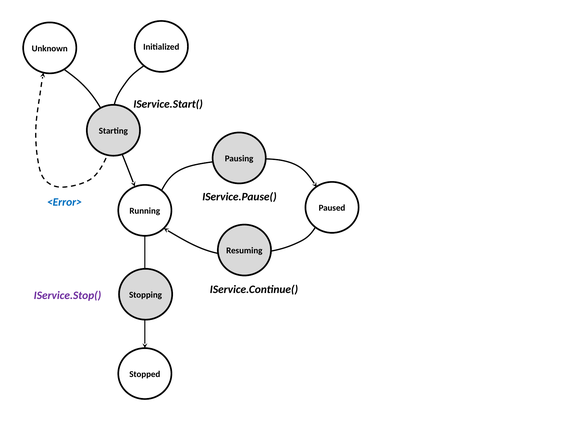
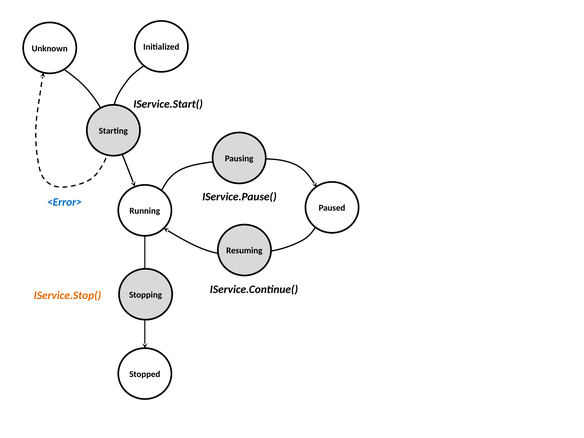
IService.Stop( colour: purple -> orange
